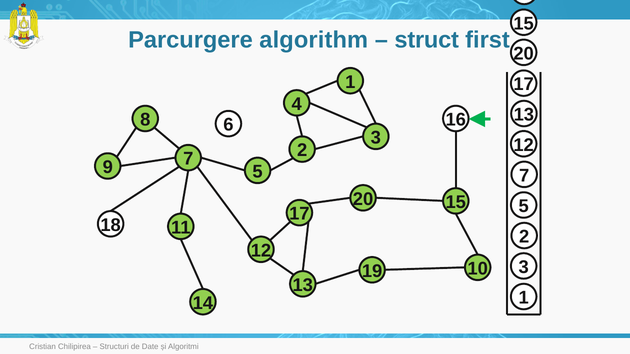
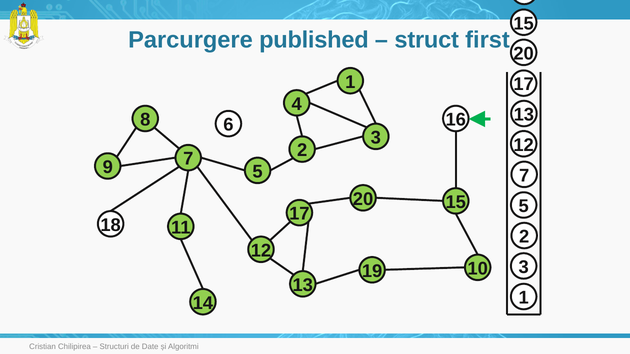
algorithm: algorithm -> published
